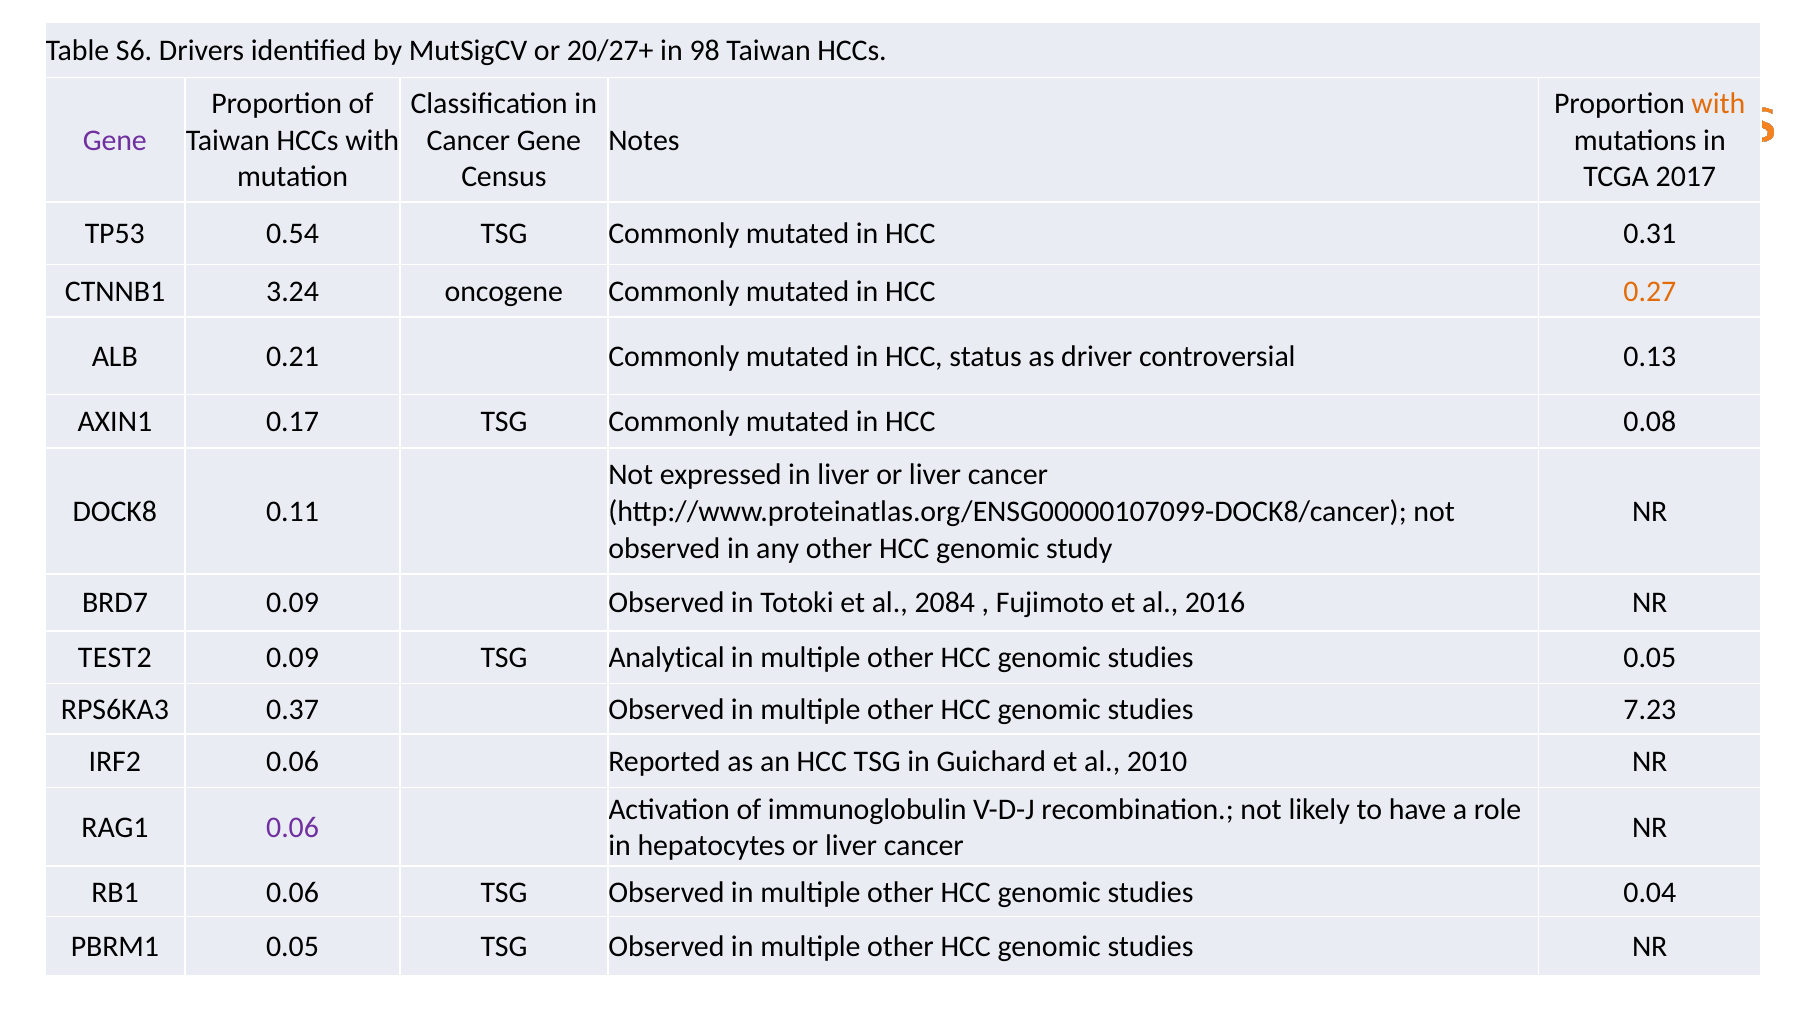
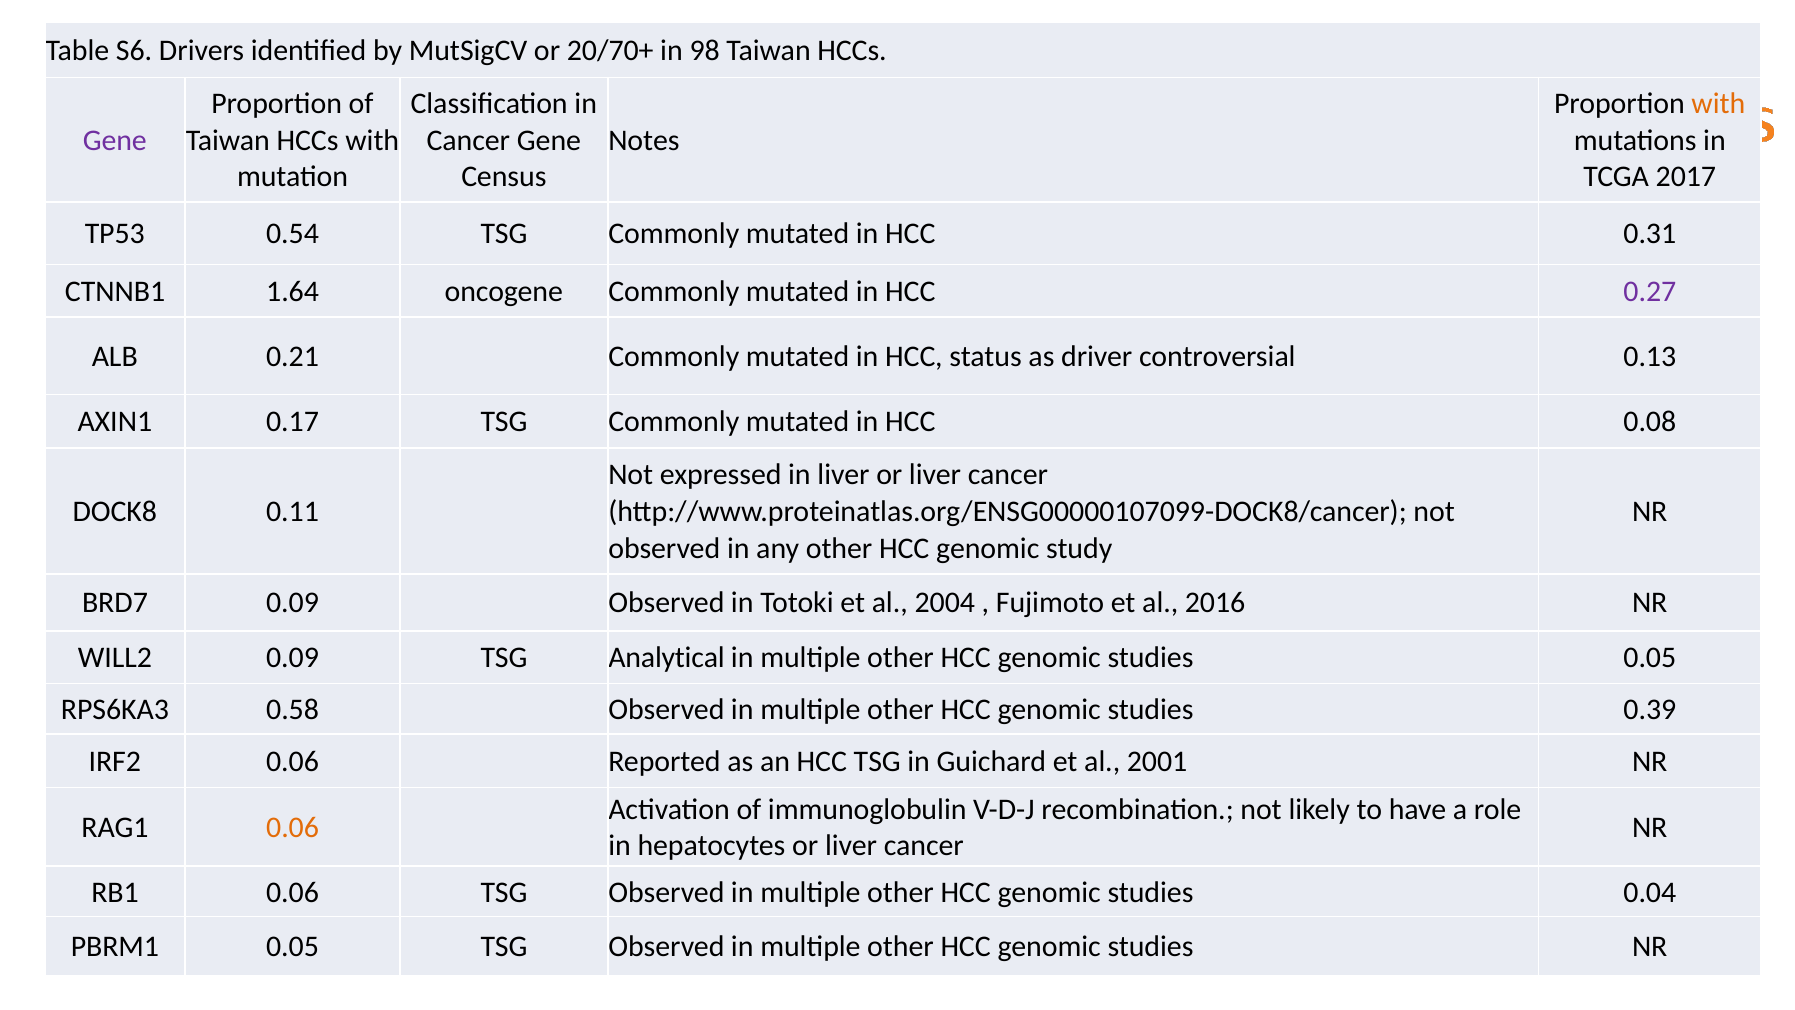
20/27+: 20/27+ -> 20/70+
3.24: 3.24 -> 1.64
0.27 colour: orange -> purple
2084: 2084 -> 2004
TEST2: TEST2 -> WILL2
0.37: 0.37 -> 0.58
7.23: 7.23 -> 0.39
2010: 2010 -> 2001
0.06 at (293, 827) colour: purple -> orange
